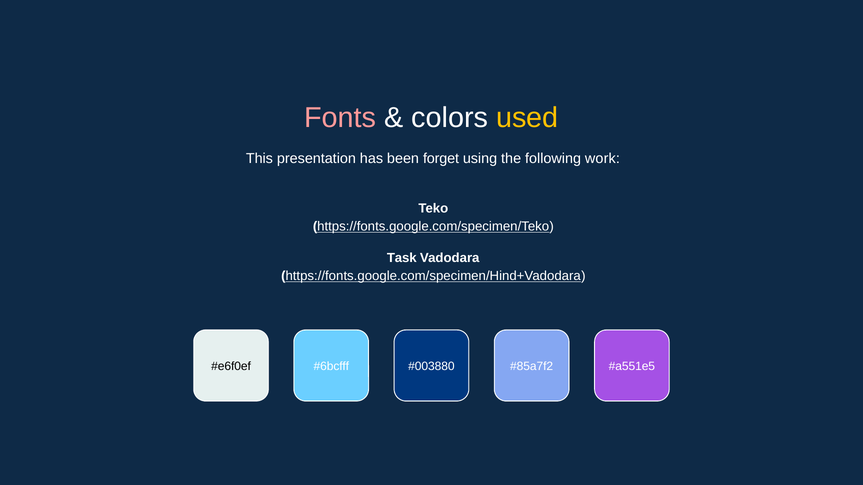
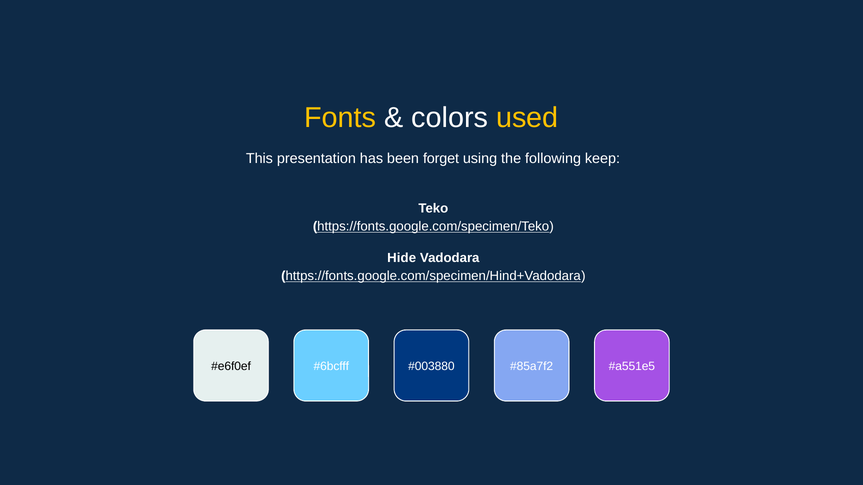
Fonts colour: pink -> yellow
work: work -> keep
Task: Task -> Hide
